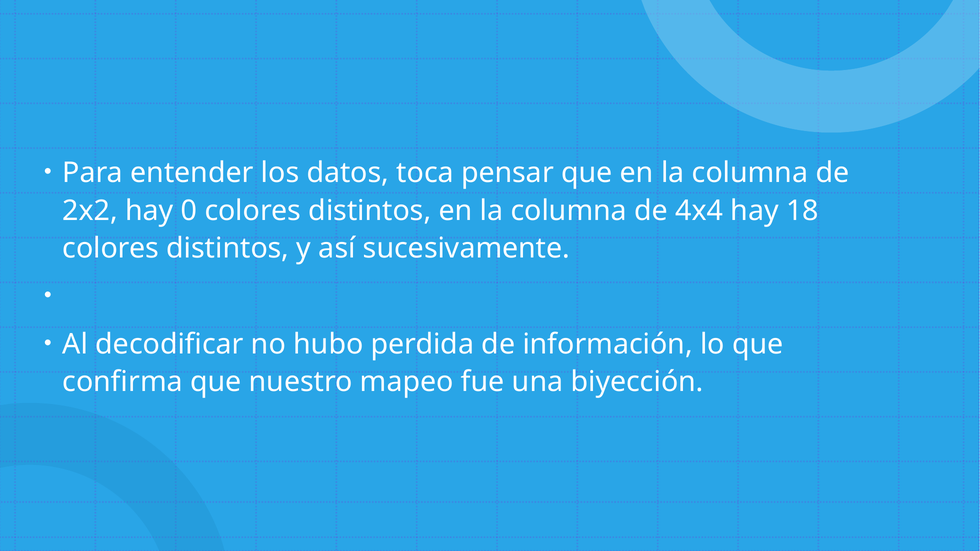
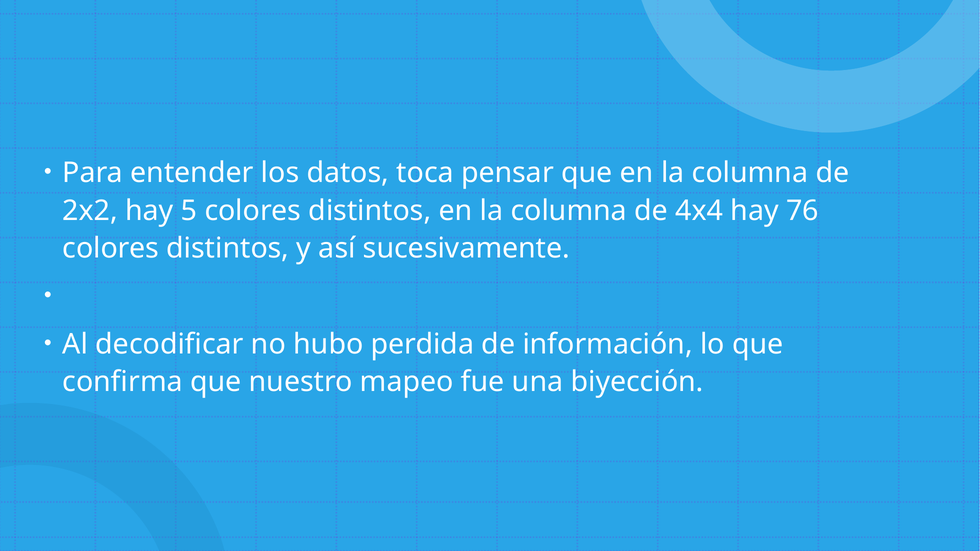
0: 0 -> 5
18: 18 -> 76
